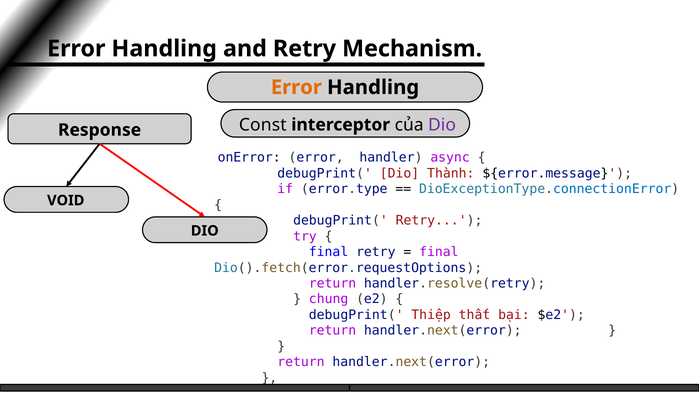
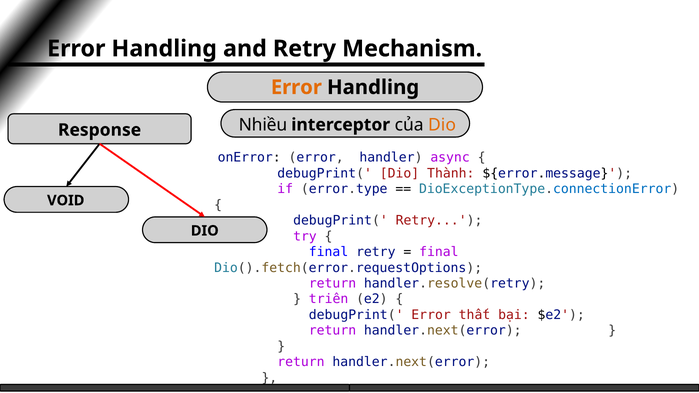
Const: Const -> Nhiều
Dio at (442, 125) colour: purple -> orange
chung: chung -> triển
debugPrint( Thiệp: Thiệp -> Error
